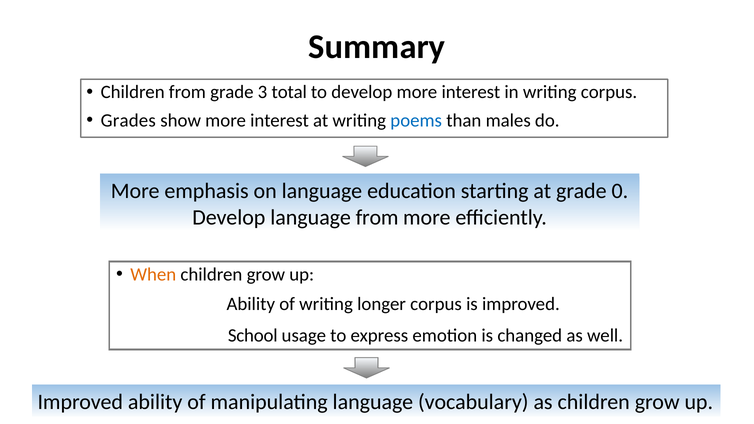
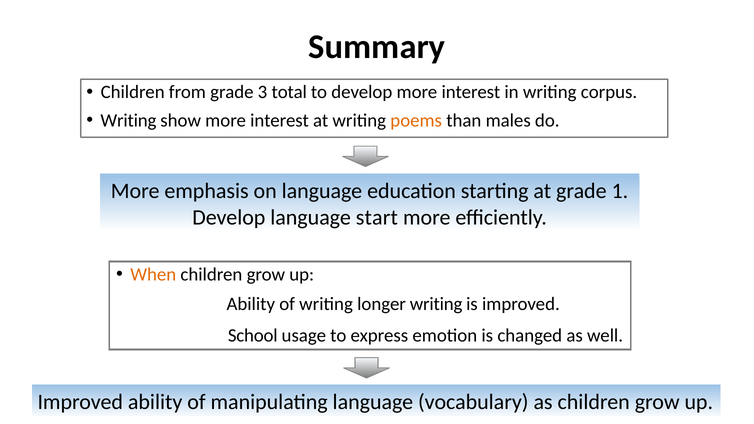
Grades at (128, 121): Grades -> Writing
poems colour: blue -> orange
0: 0 -> 1
language from: from -> start
longer corpus: corpus -> writing
